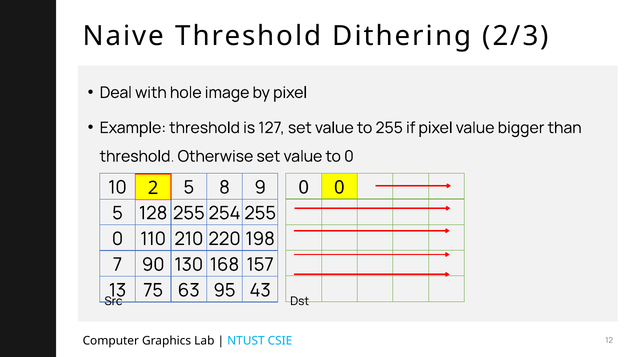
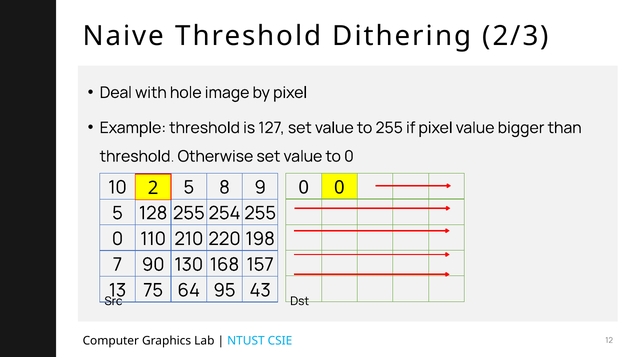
63: 63 -> 64
